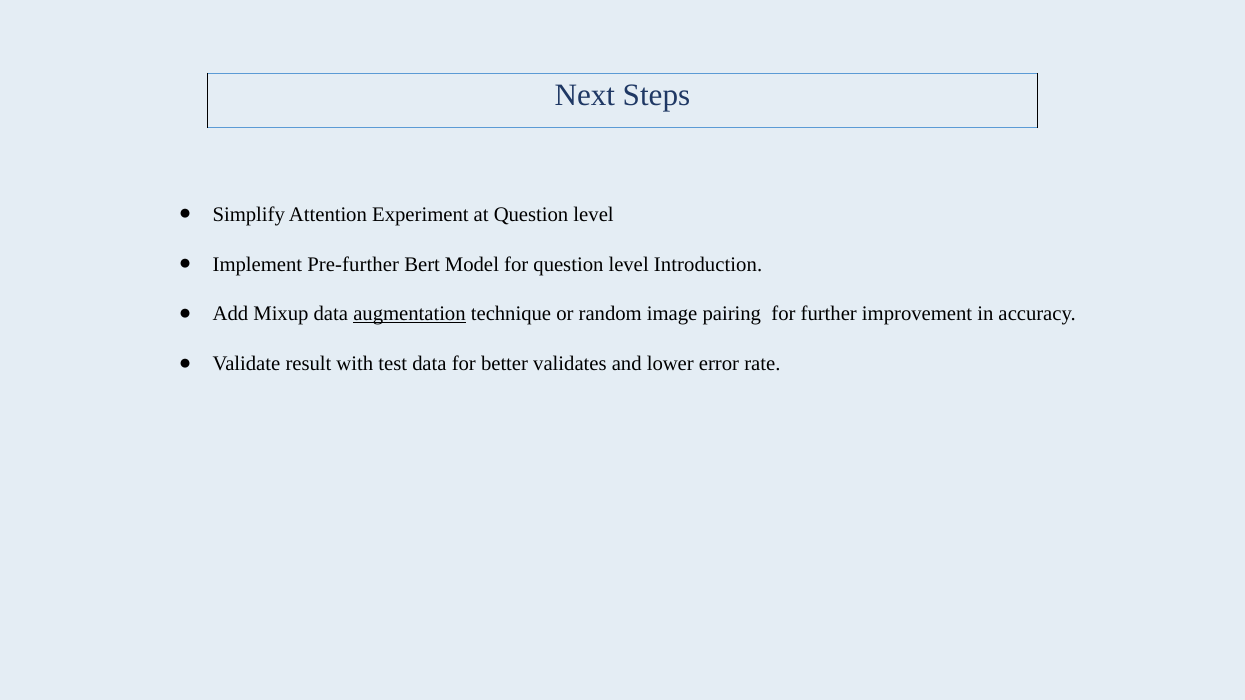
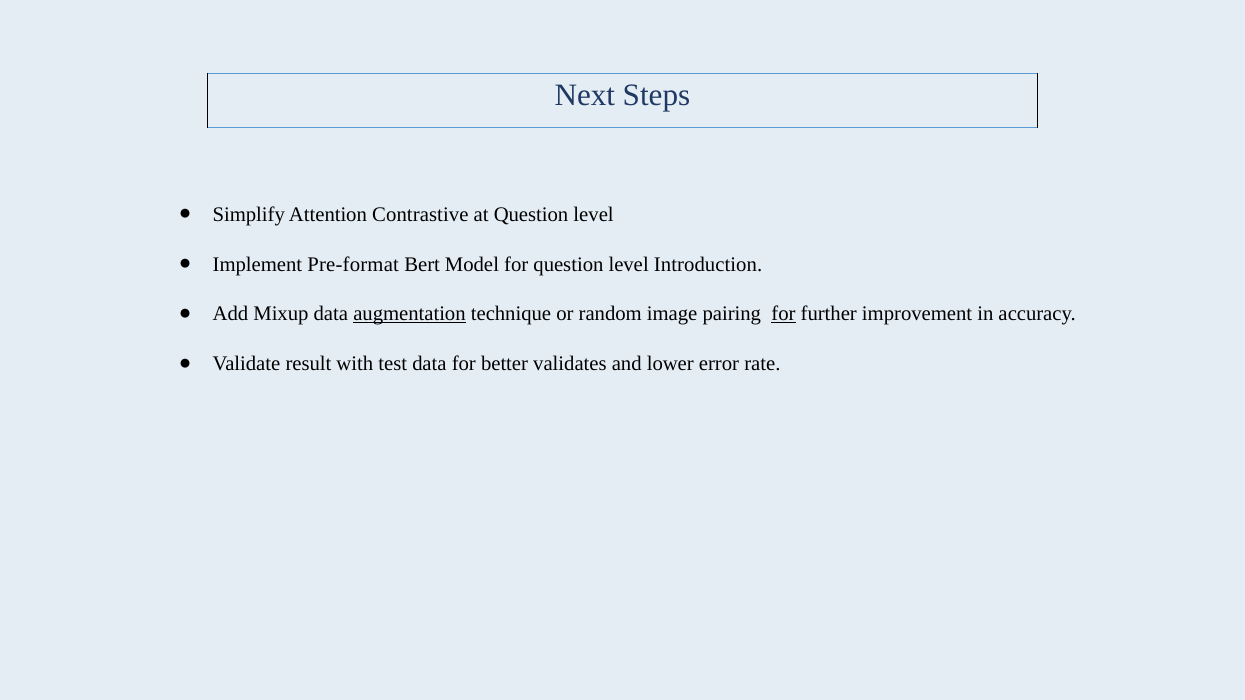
Experiment: Experiment -> Contrastive
Pre-further: Pre-further -> Pre-format
for at (783, 314) underline: none -> present
